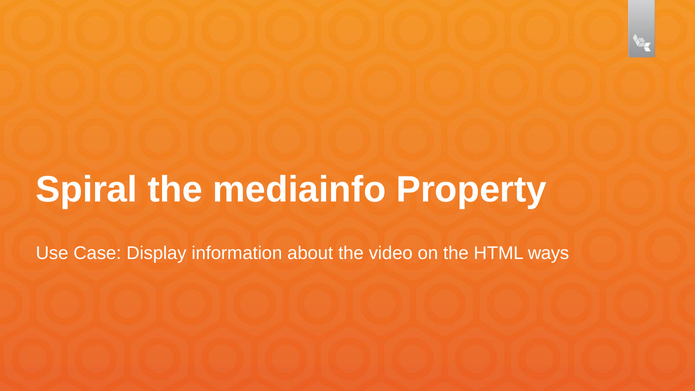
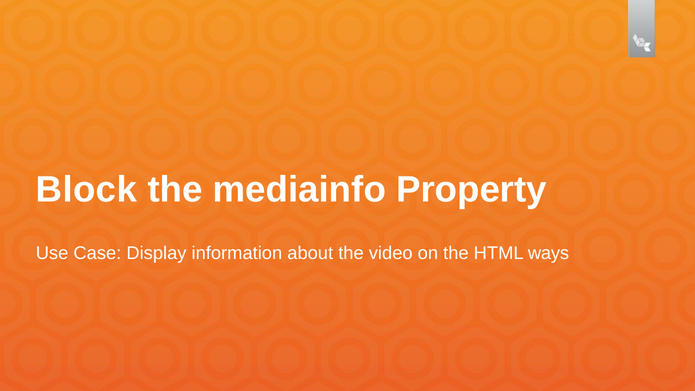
Spiral: Spiral -> Block
